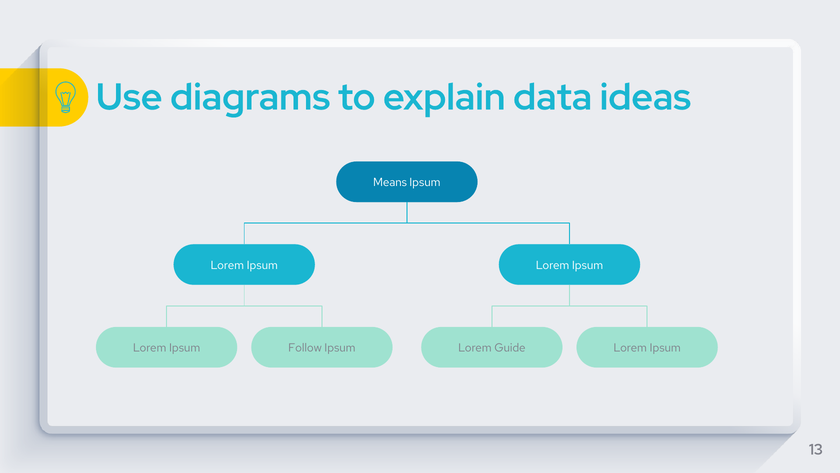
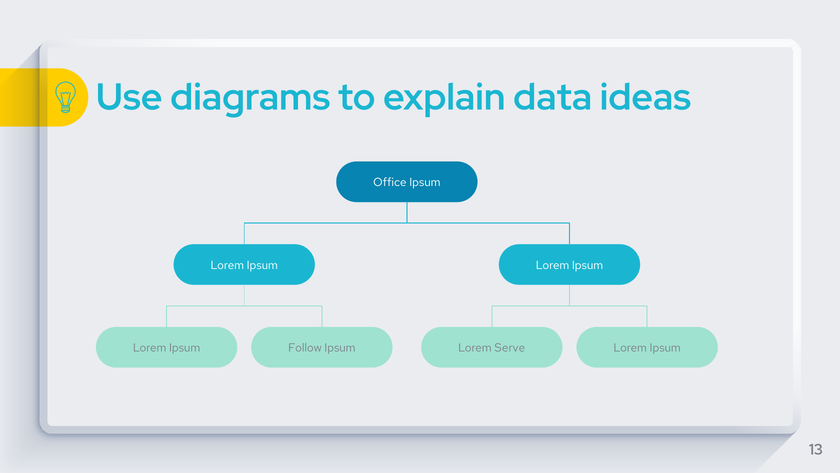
Means: Means -> Office
Guide: Guide -> Serve
